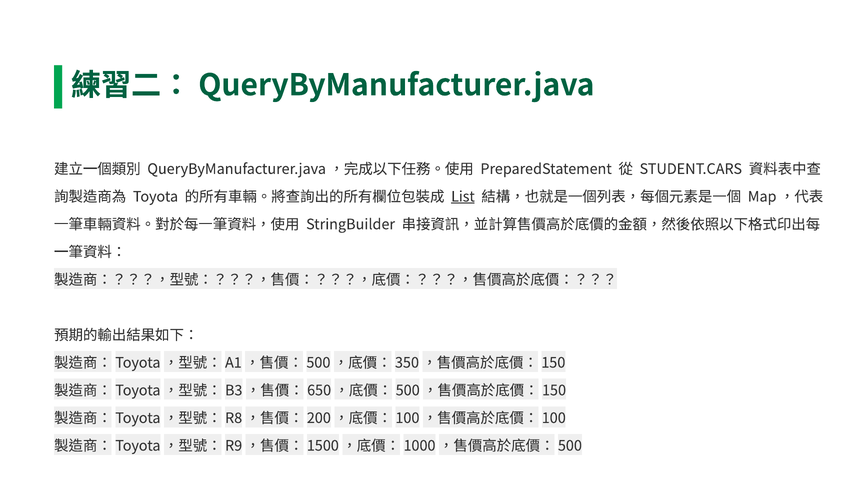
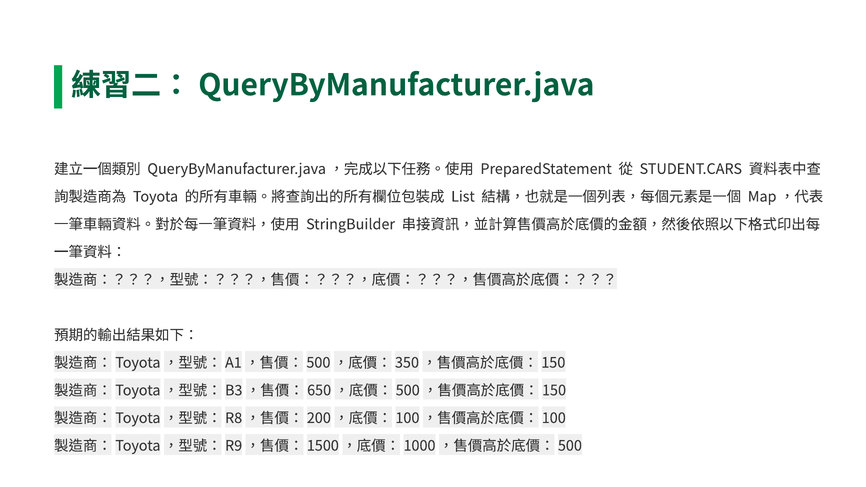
List underline: present -> none
